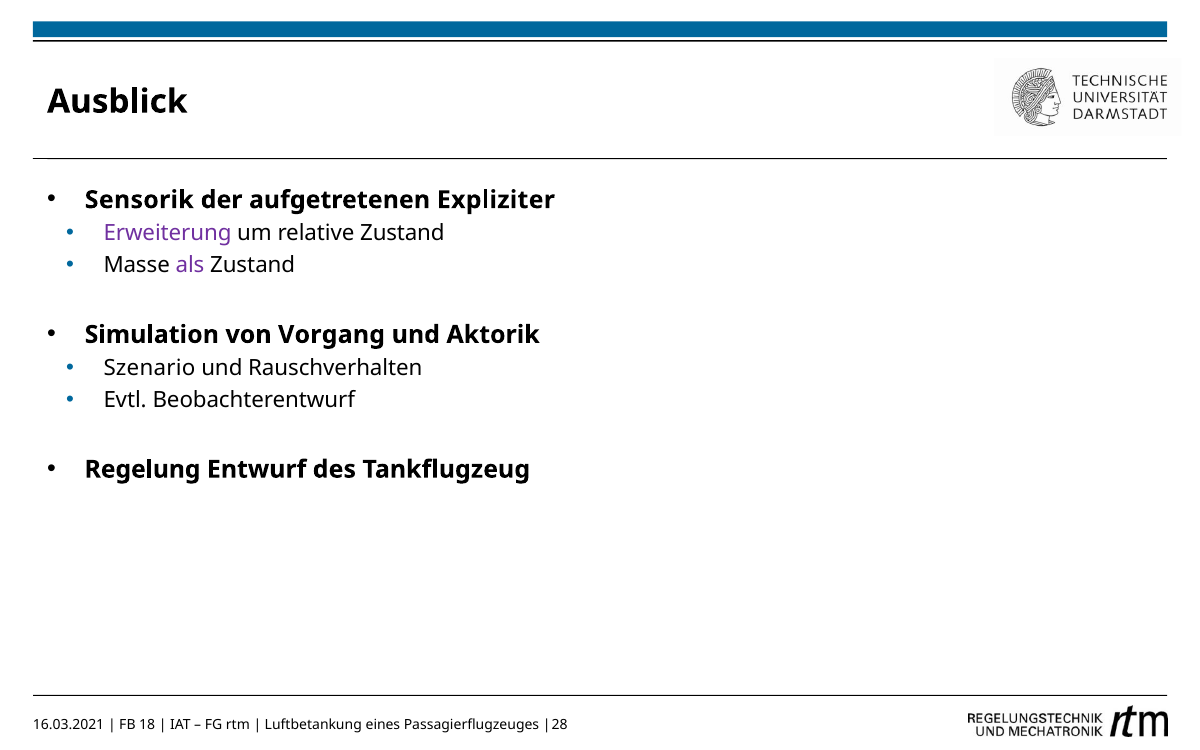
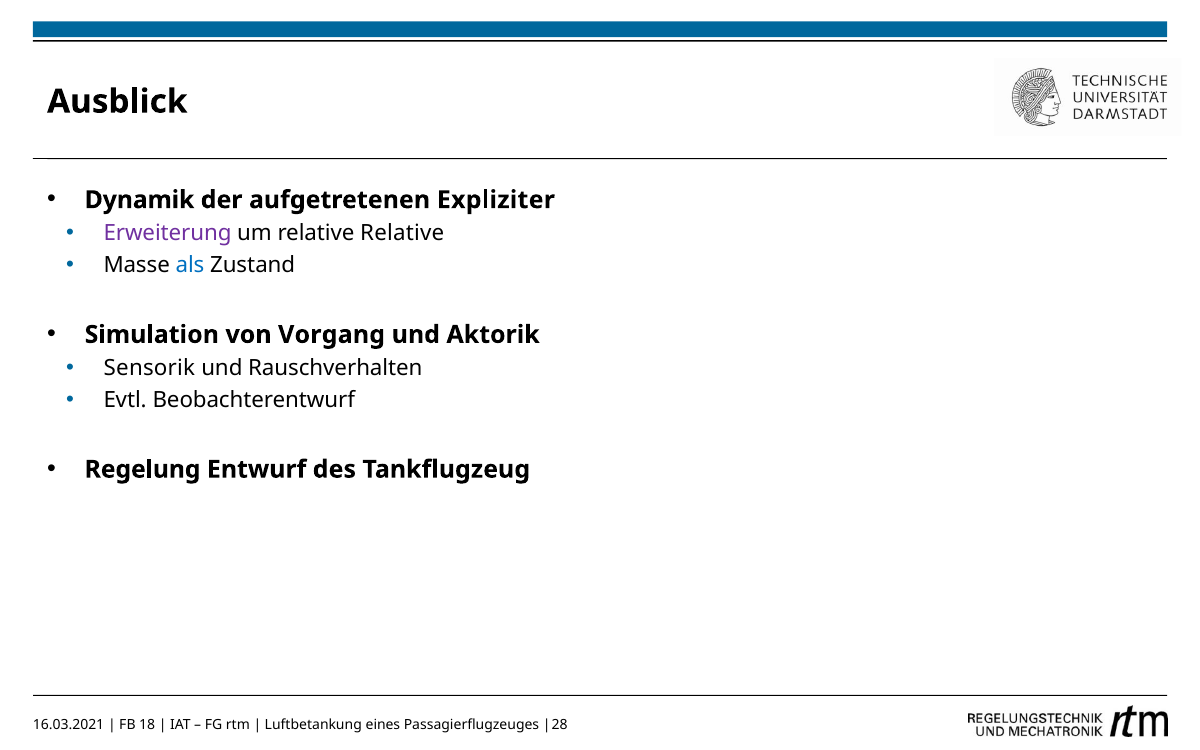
Sensorik: Sensorik -> Dynamik
relative Zustand: Zustand -> Relative
als colour: purple -> blue
Szenario: Szenario -> Sensorik
